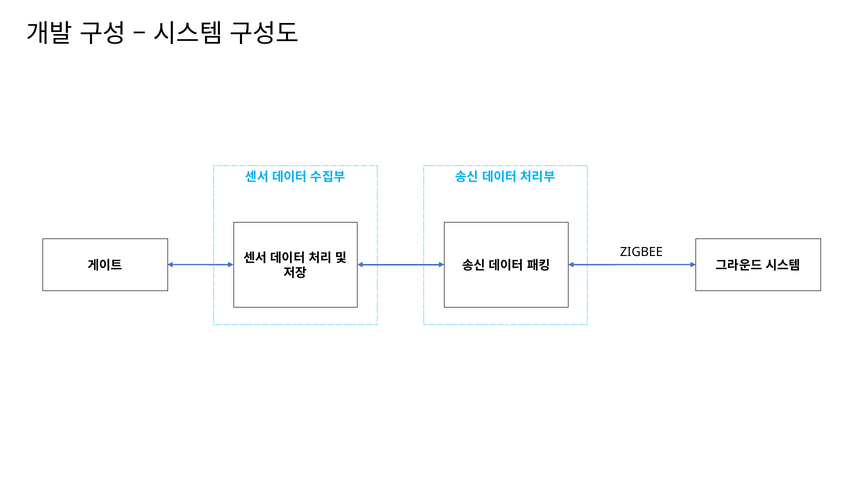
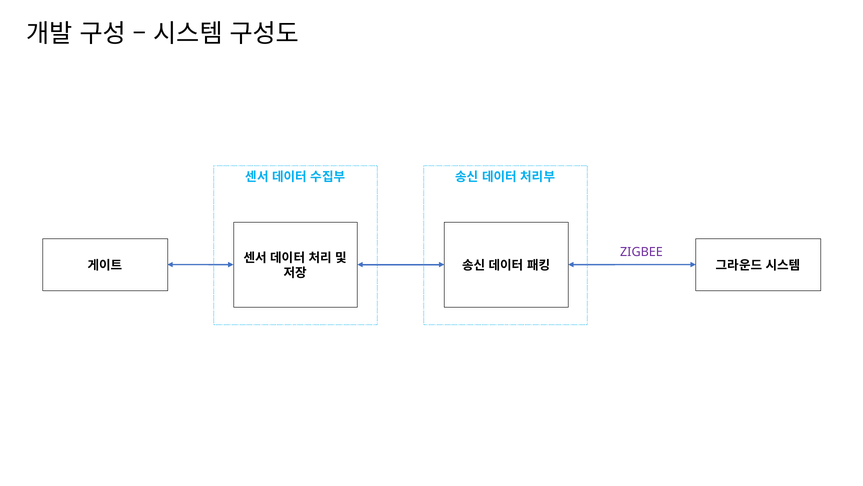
ZIGBEE colour: black -> purple
